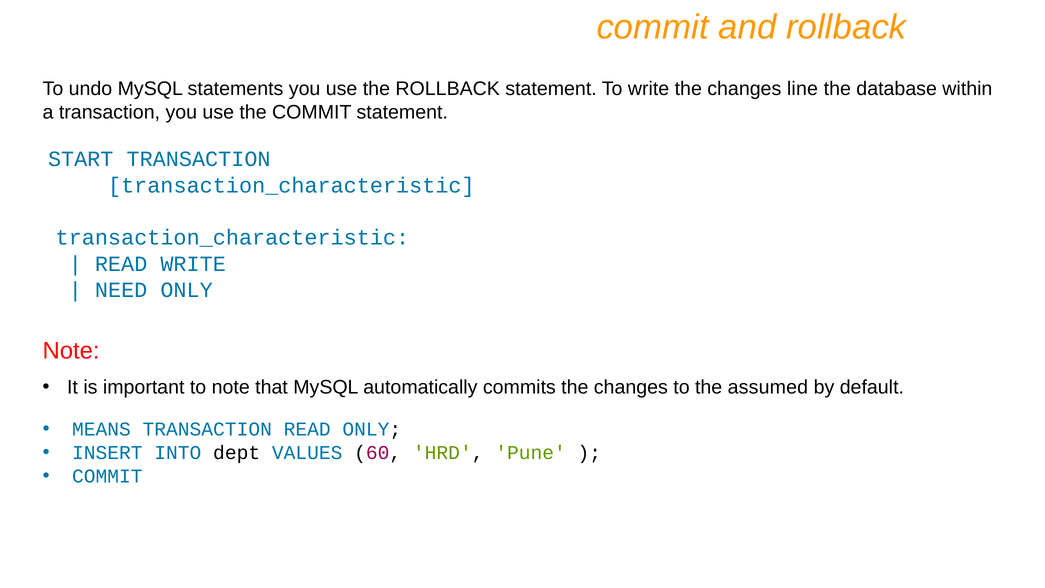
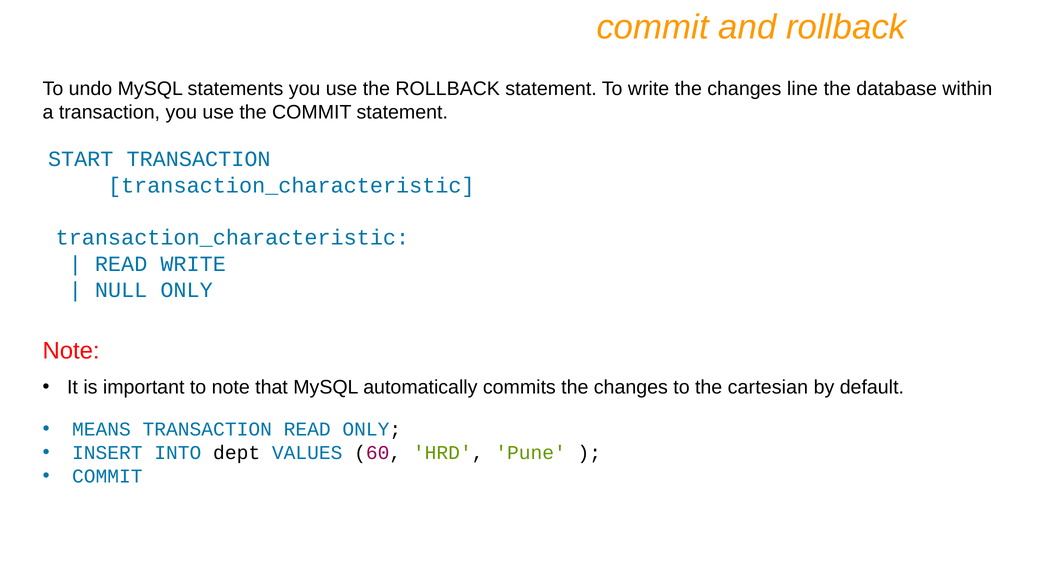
NEED: NEED -> NULL
assumed: assumed -> cartesian
